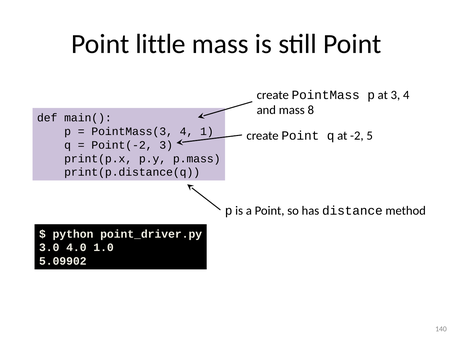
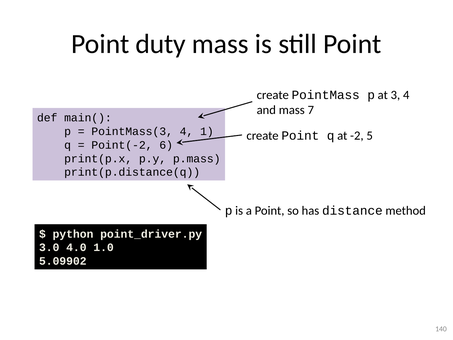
little: little -> duty
8: 8 -> 7
Point(-2 3: 3 -> 6
